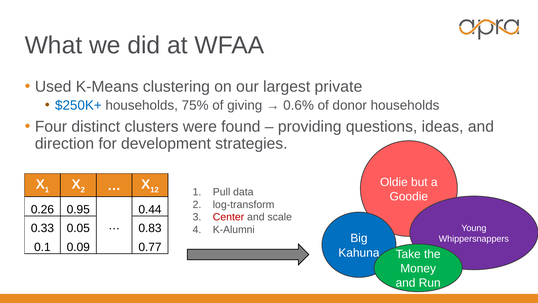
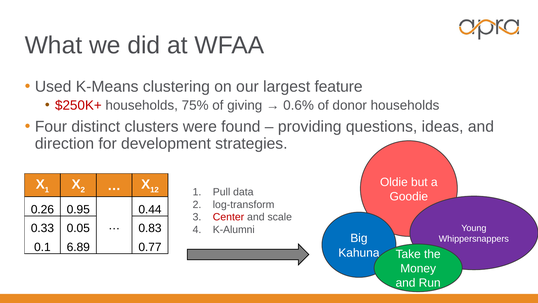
private: private -> feature
$250K+ colour: blue -> red
0.09: 0.09 -> 6.89
